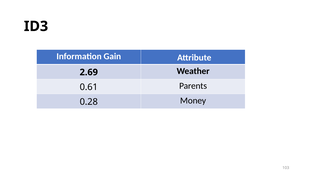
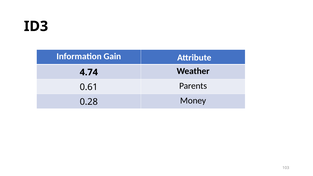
2.69: 2.69 -> 4.74
